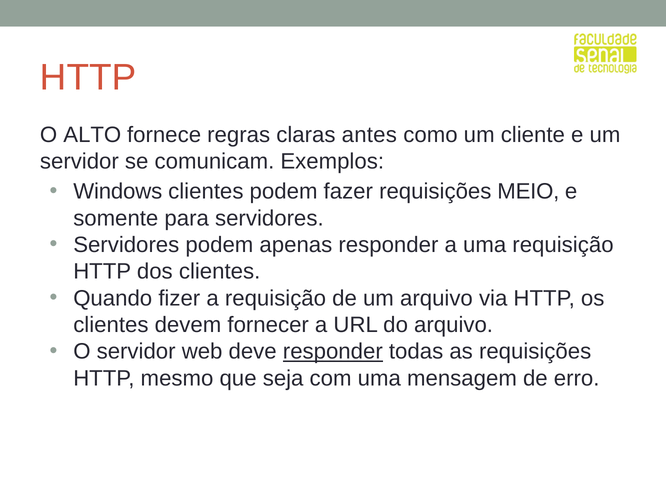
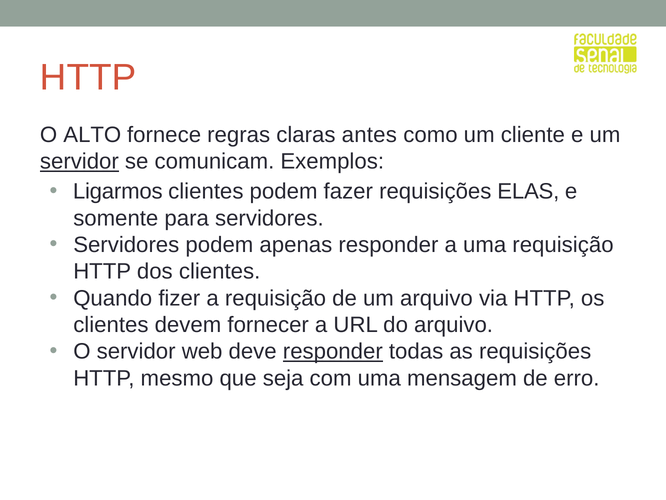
servidor at (79, 161) underline: none -> present
Windows: Windows -> Ligarmos
MEIO: MEIO -> ELAS
